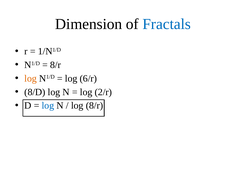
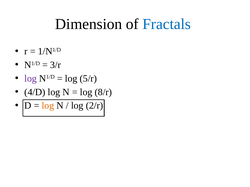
8/r at (55, 65): 8/r -> 3/r
log at (31, 79) colour: orange -> purple
6/r: 6/r -> 5/r
8/D: 8/D -> 4/D
2/r: 2/r -> 8/r
log at (48, 106) colour: blue -> orange
log 8/r: 8/r -> 2/r
